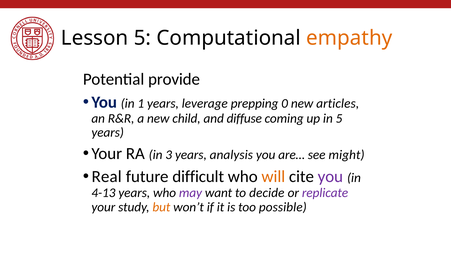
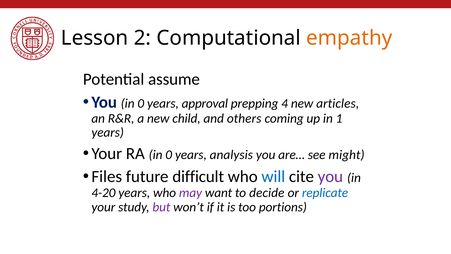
Lesson 5: 5 -> 2
provide: provide -> assume
You in 1: 1 -> 0
leverage: leverage -> approval
0: 0 -> 4
diffuse: diffuse -> others
in 5: 5 -> 1
RA in 3: 3 -> 0
Real: Real -> Files
will colour: orange -> blue
4-13: 4-13 -> 4-20
replicate colour: purple -> blue
but colour: orange -> purple
possible: possible -> portions
